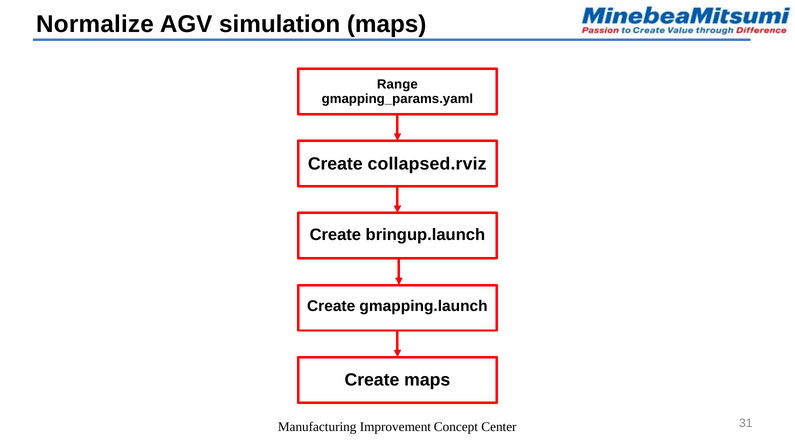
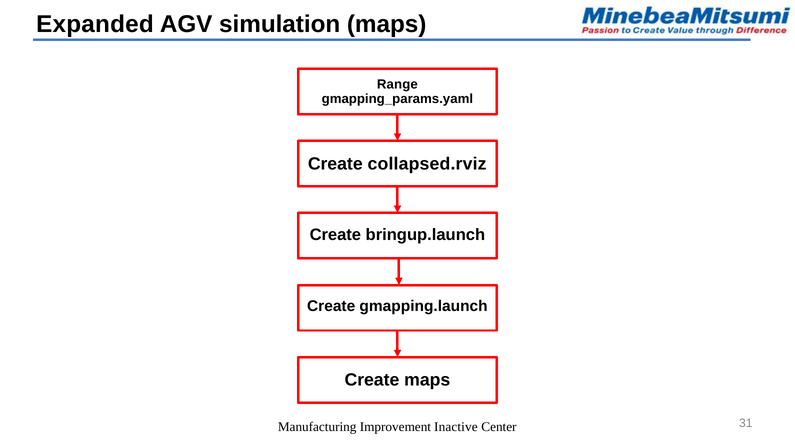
Normalize: Normalize -> Expanded
Concept: Concept -> Inactive
